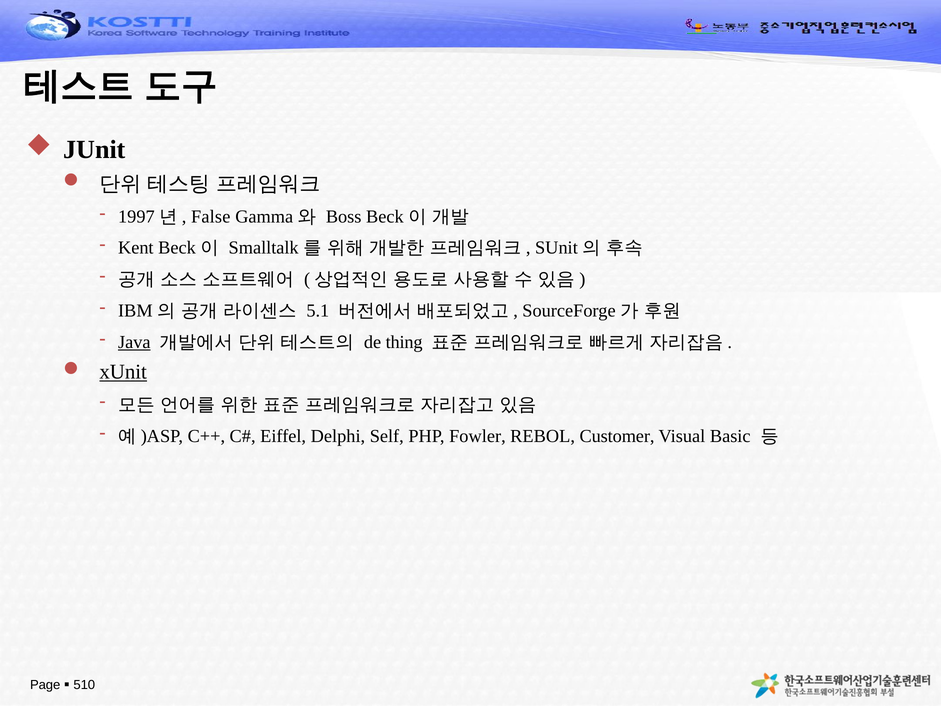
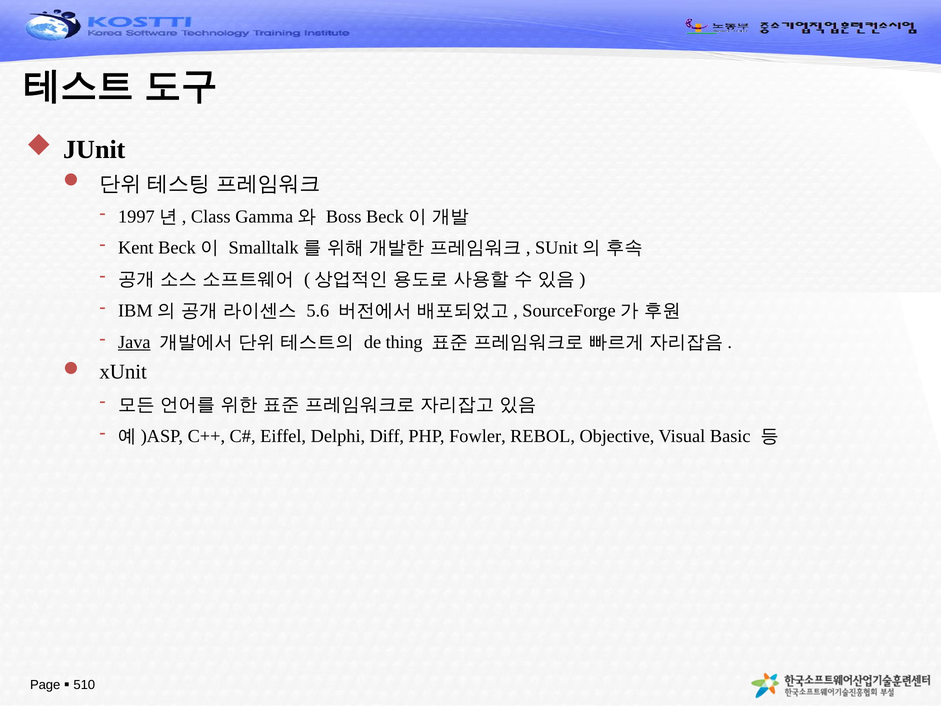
False: False -> Class
5.1: 5.1 -> 5.6
xUnit underline: present -> none
Self: Self -> Diff
Customer: Customer -> Objective
